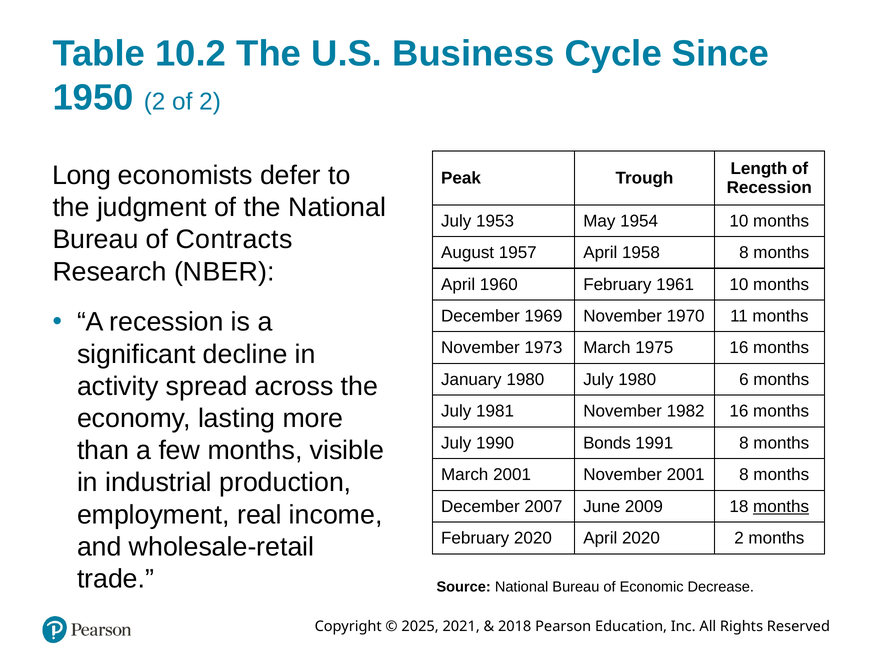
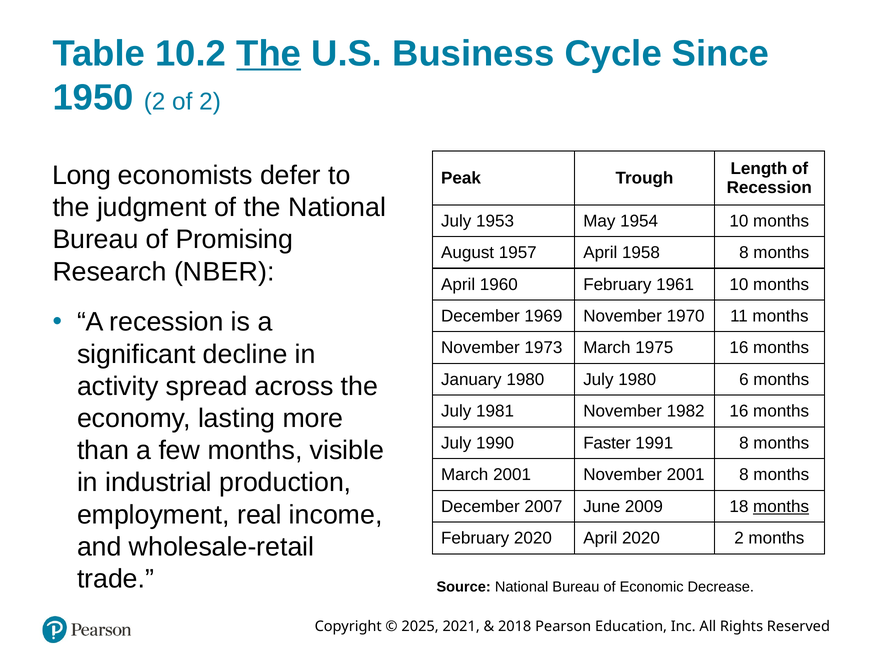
The at (269, 54) underline: none -> present
Contracts: Contracts -> Promising
Bonds: Bonds -> Faster
